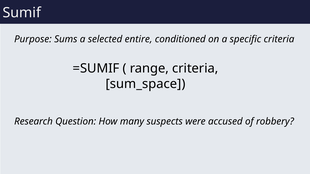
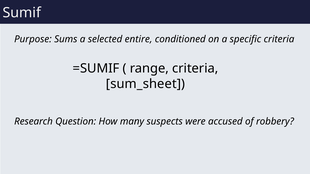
sum_space: sum_space -> sum_sheet
